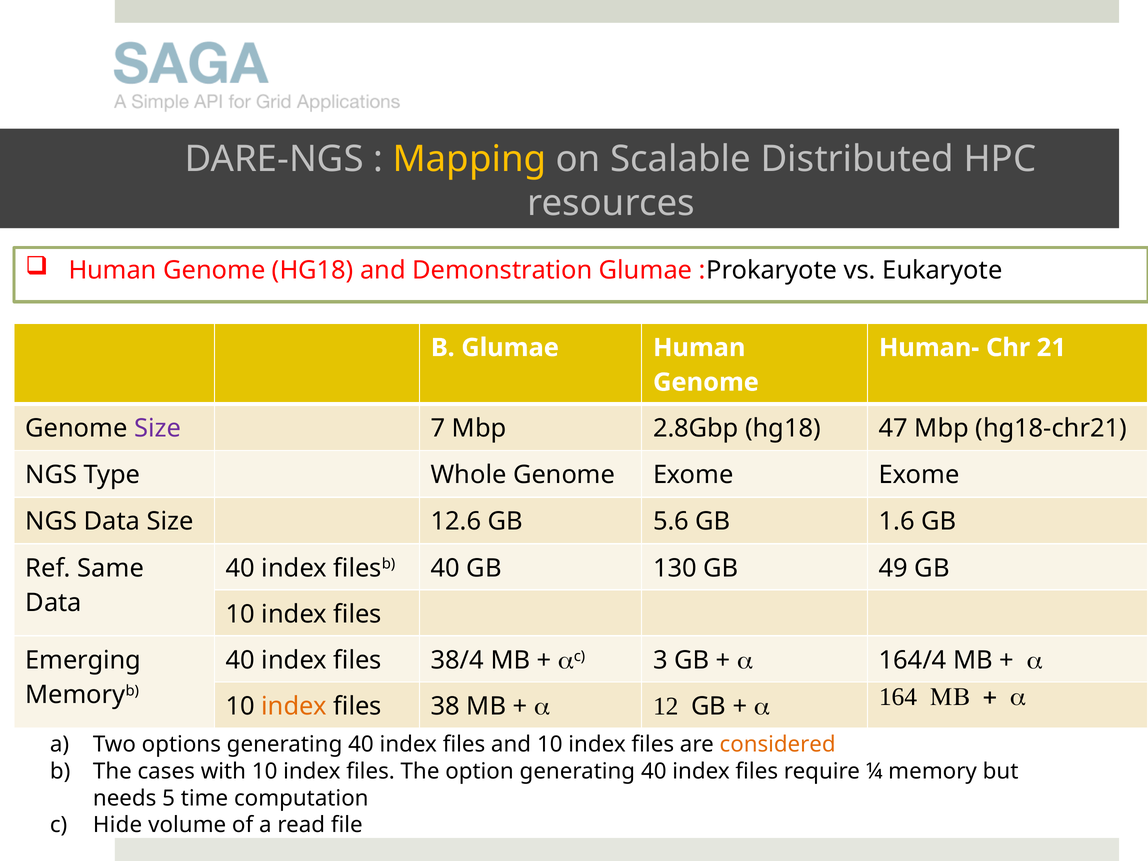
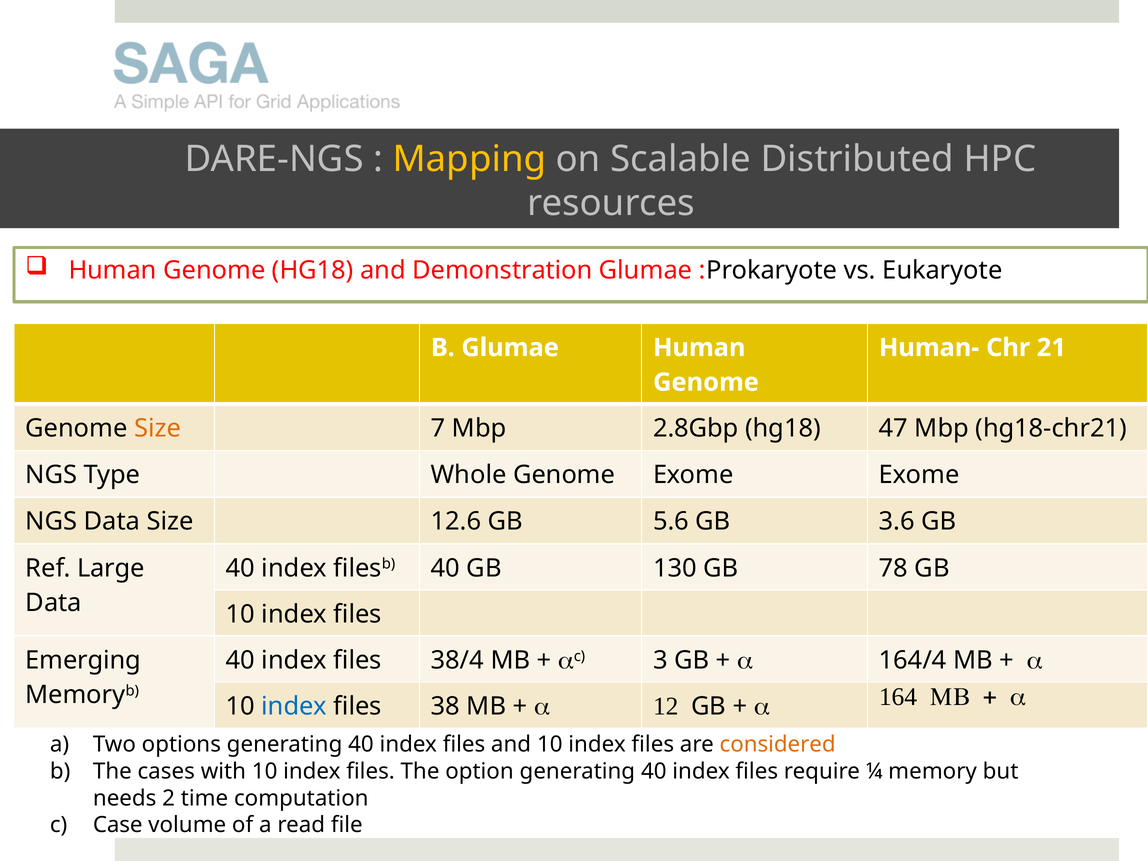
Size at (157, 428) colour: purple -> orange
1.6: 1.6 -> 3.6
Same: Same -> Large
49: 49 -> 78
index at (294, 707) colour: orange -> blue
5: 5 -> 2
Hide: Hide -> Case
